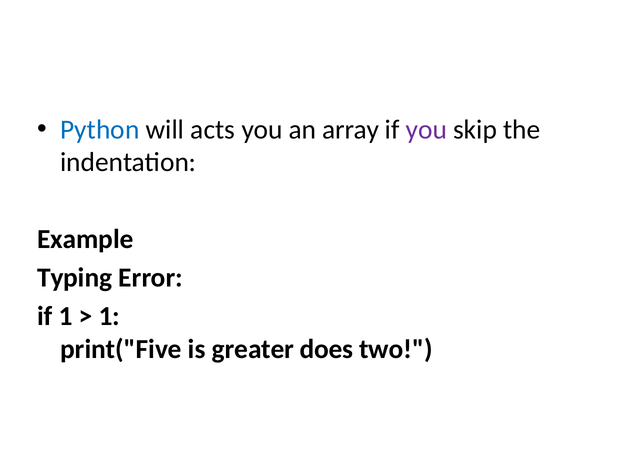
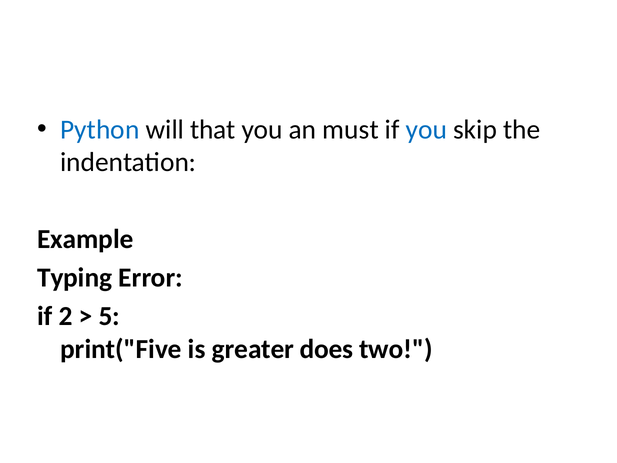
acts: acts -> that
array: array -> must
you at (426, 129) colour: purple -> blue
if 1: 1 -> 2
1 at (109, 316): 1 -> 5
